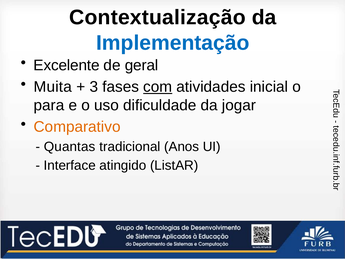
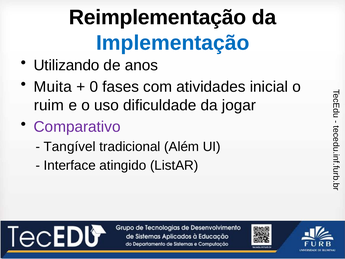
Contextualização: Contextualização -> Reimplementação
Excelente: Excelente -> Utilizando
geral: geral -> anos
3: 3 -> 0
com underline: present -> none
para: para -> ruim
Comparativo colour: orange -> purple
Quantas: Quantas -> Tangível
Anos: Anos -> Além
